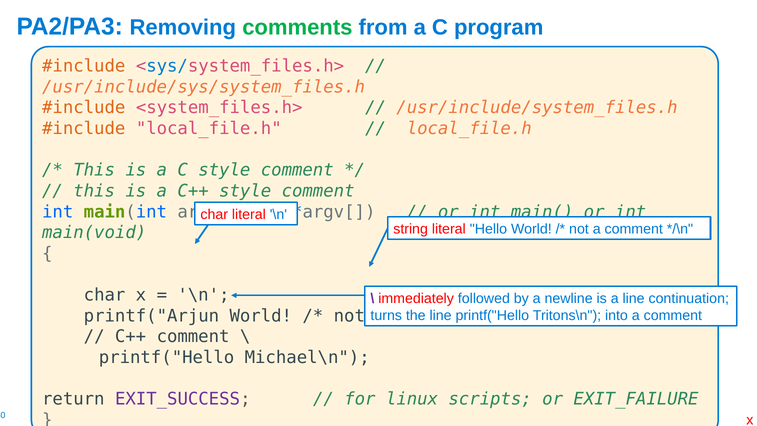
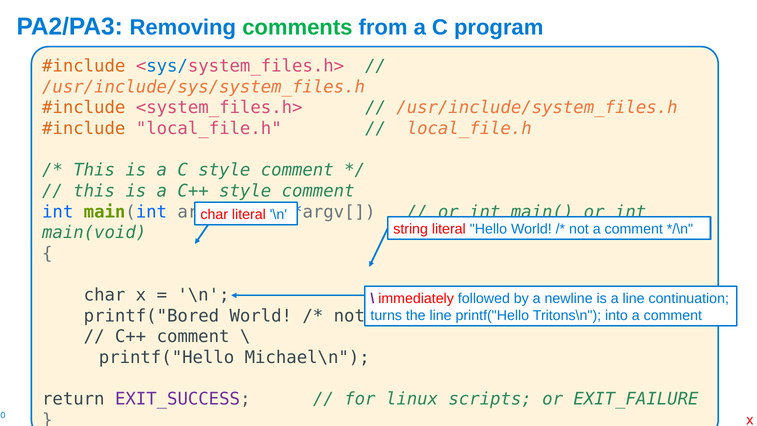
printf("Arjun: printf("Arjun -> printf("Bored
